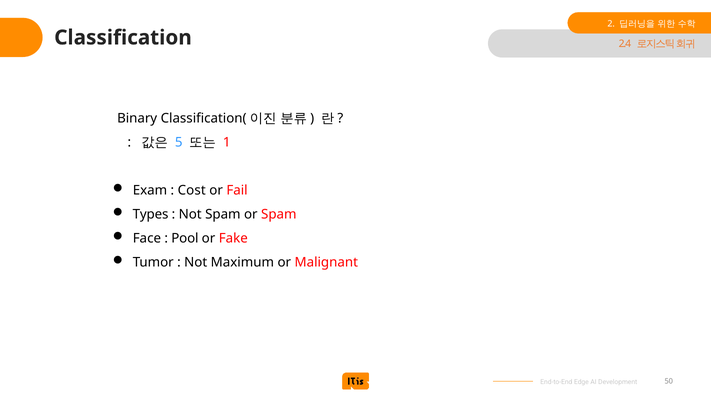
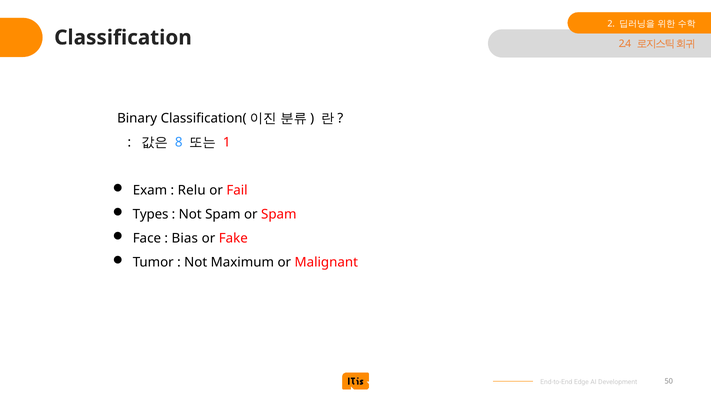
5: 5 -> 8
Cost: Cost -> Relu
Pool: Pool -> Bias
